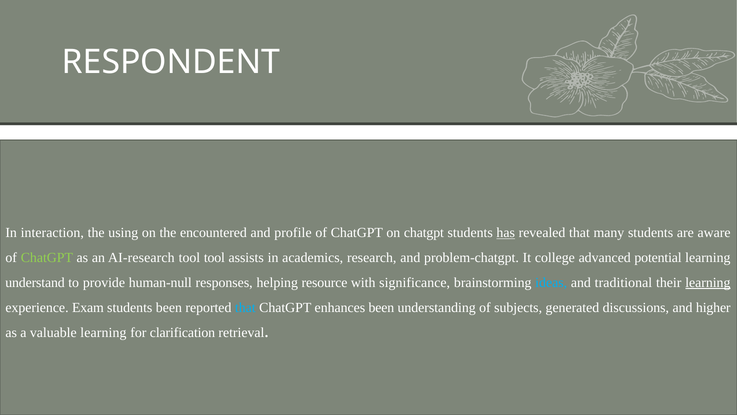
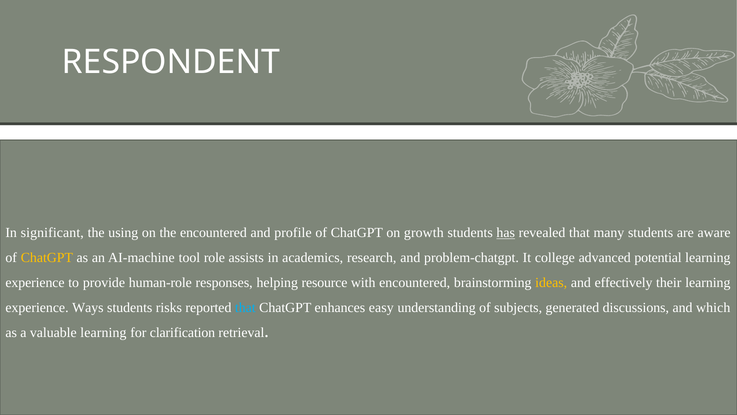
interaction: interaction -> significant
on chatgpt: chatgpt -> growth
ChatGPT at (47, 257) colour: light green -> yellow
AI-research: AI-research -> AI-machine
tool tool: tool -> role
understand at (35, 282): understand -> experience
human-null: human-null -> human-role
with significance: significance -> encountered
ideas colour: light blue -> yellow
traditional: traditional -> effectively
learning at (708, 282) underline: present -> none
Exam: Exam -> Ways
students been: been -> risks
enhances been: been -> easy
higher: higher -> which
